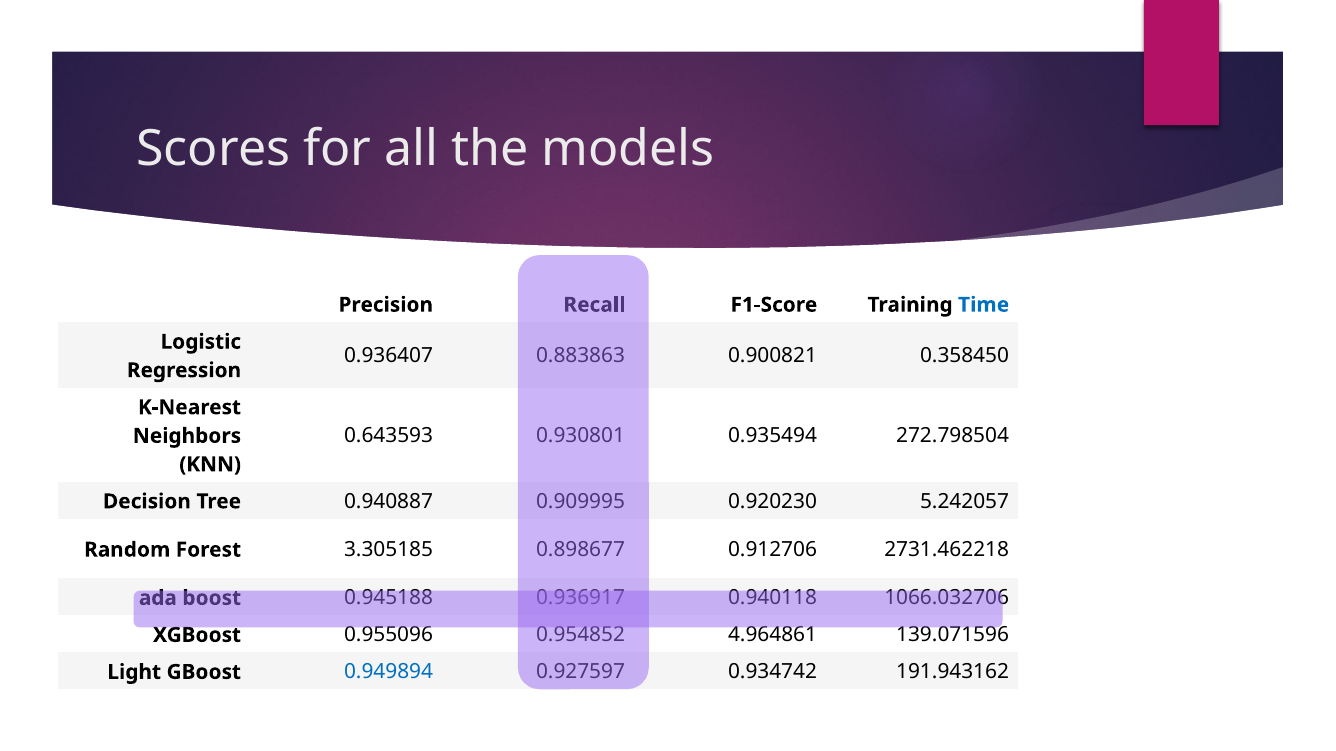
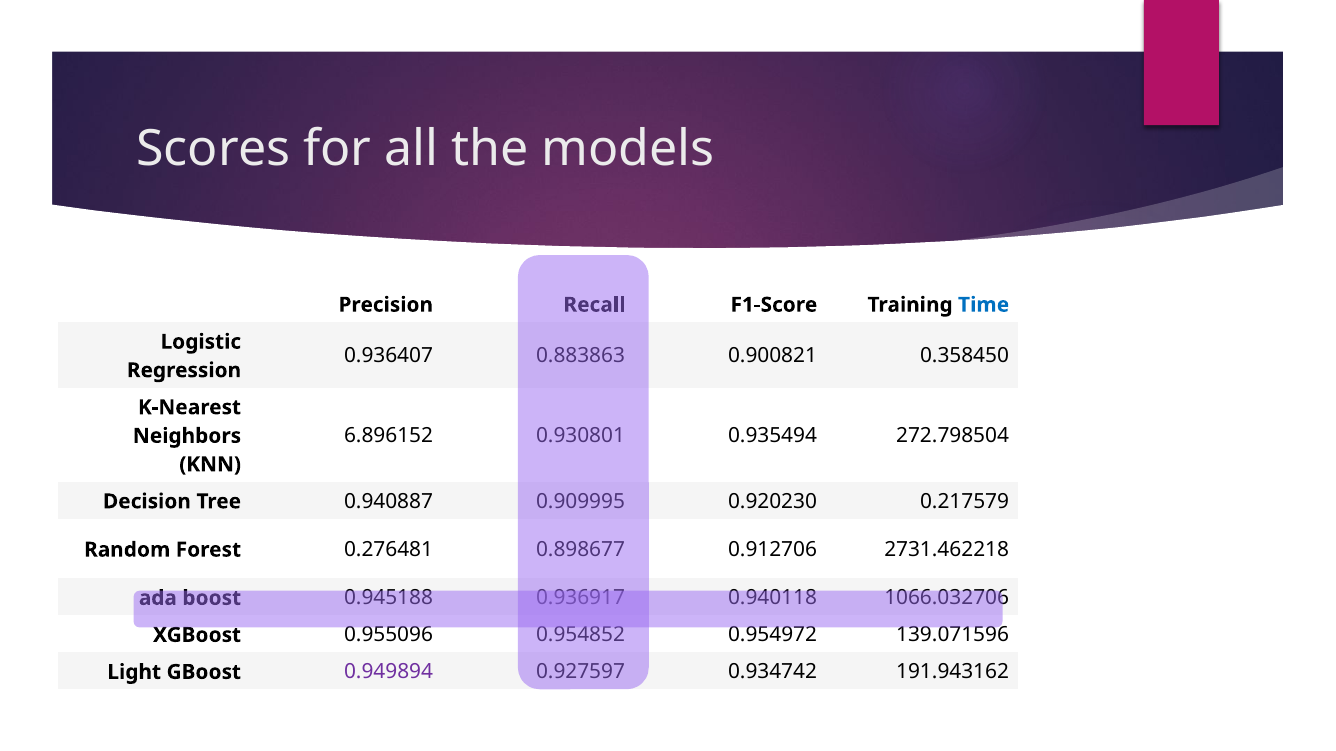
0.643593: 0.643593 -> 6.896152
5.242057: 5.242057 -> 0.217579
3.305185: 3.305185 -> 0.276481
4.964861: 4.964861 -> 0.954972
0.949894 colour: blue -> purple
